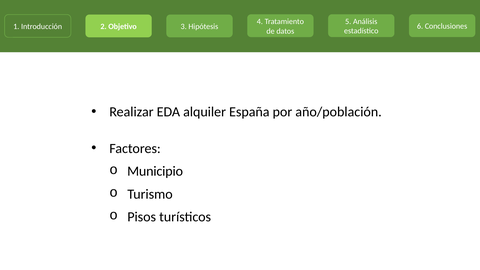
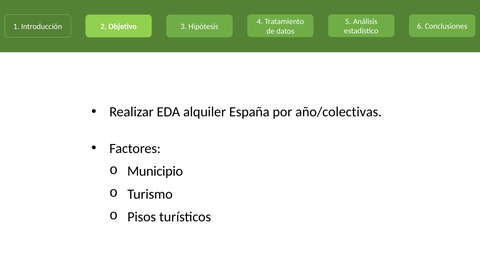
año/población: año/población -> año/colectivas
